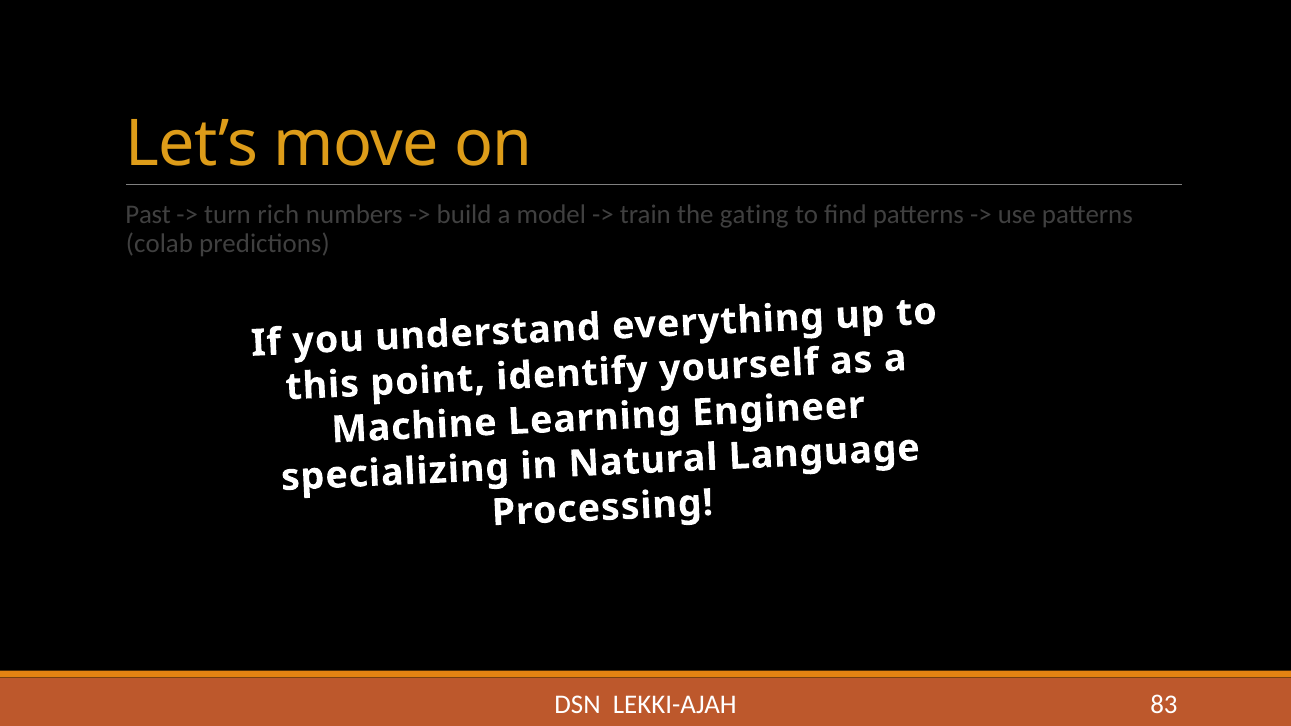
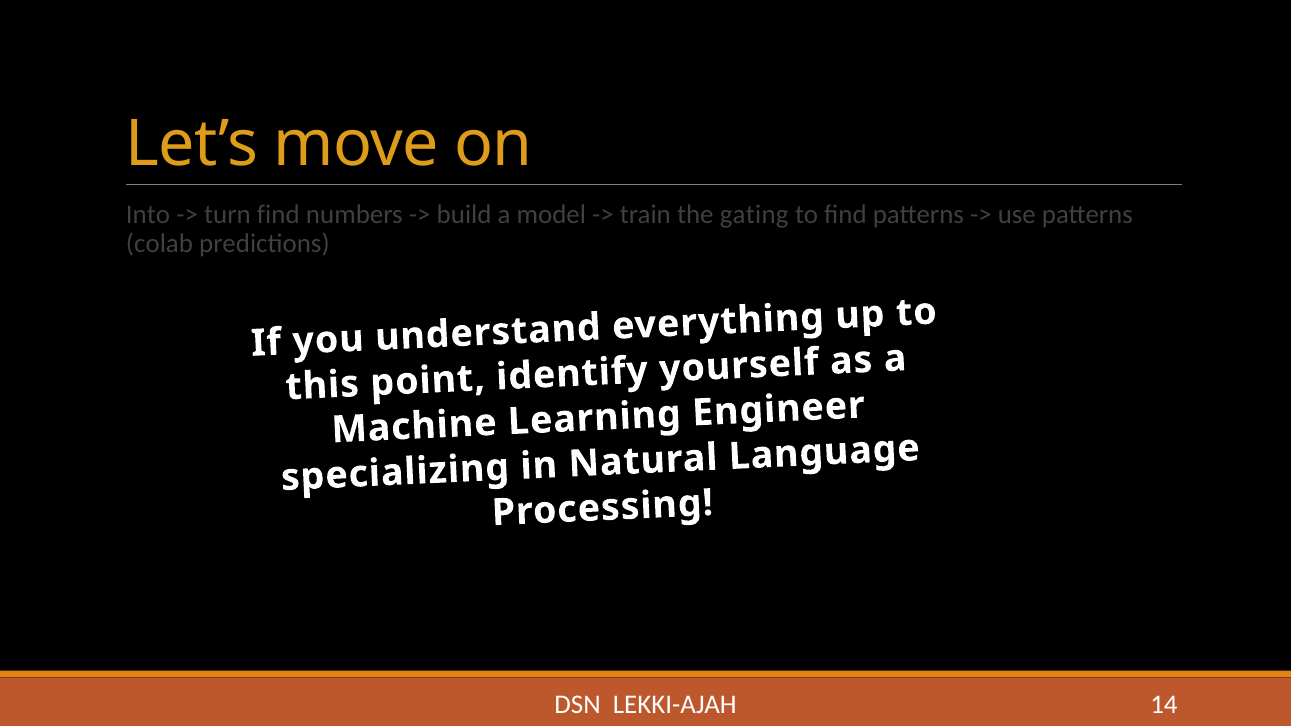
Past: Past -> Into
turn rich: rich -> find
83: 83 -> 14
